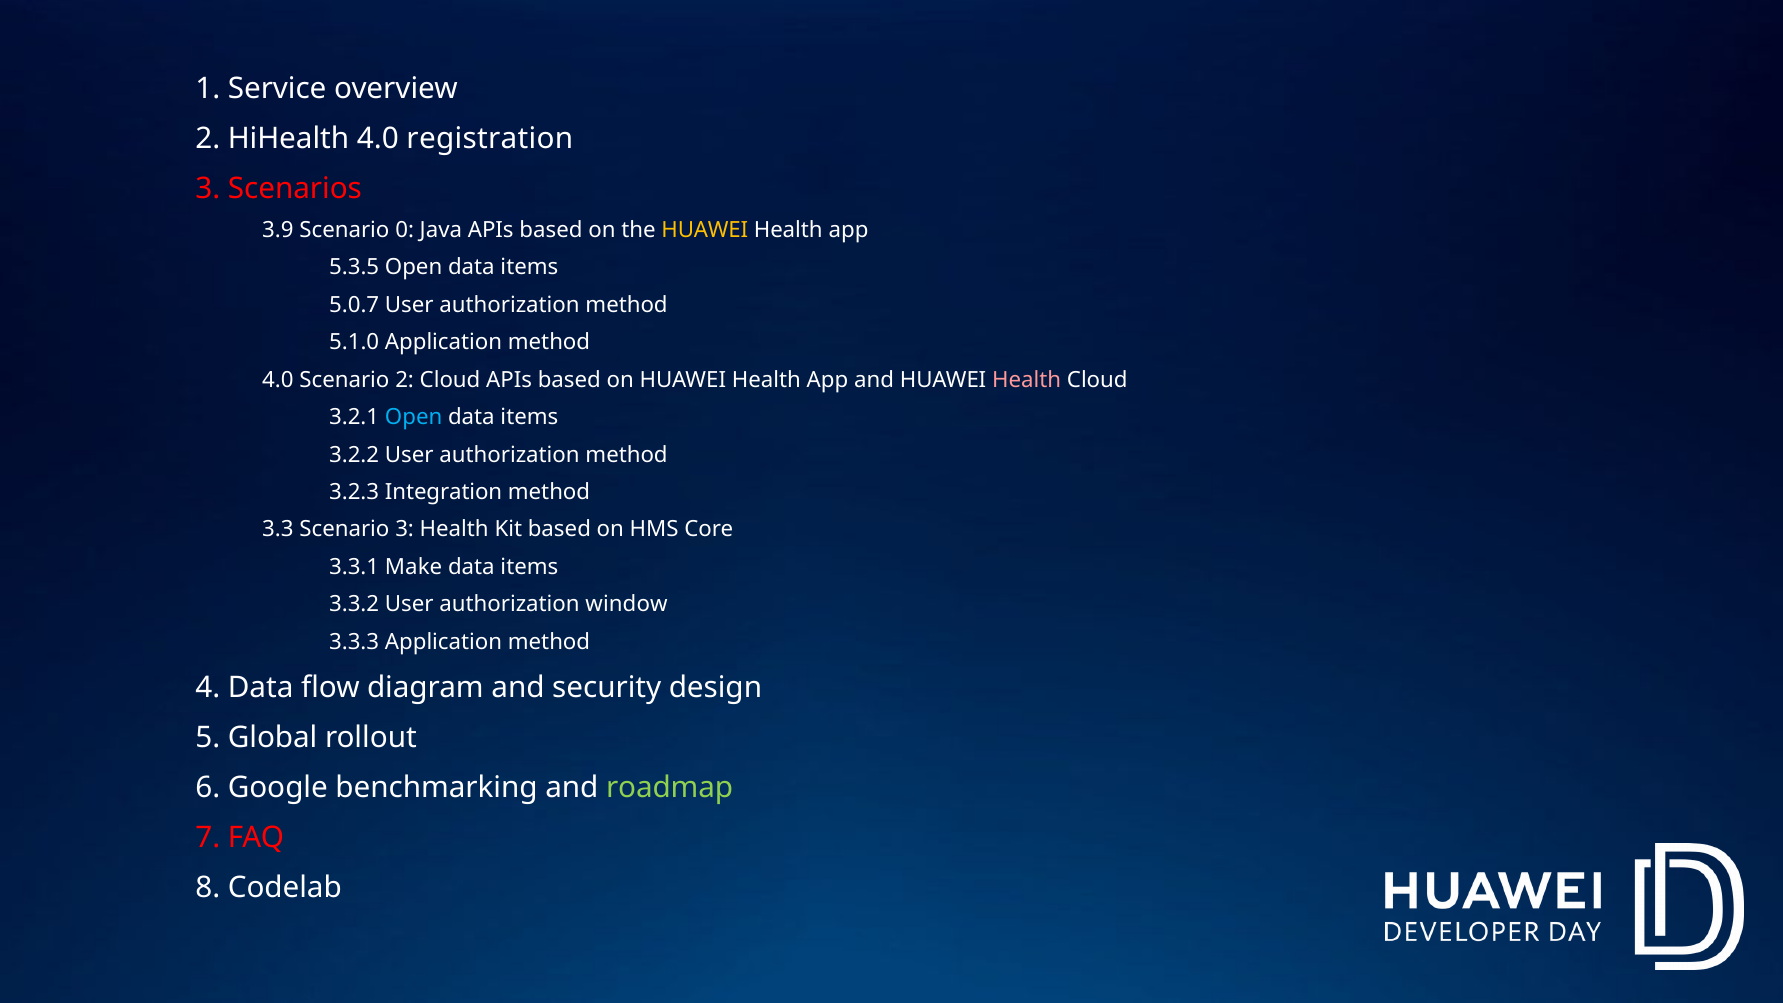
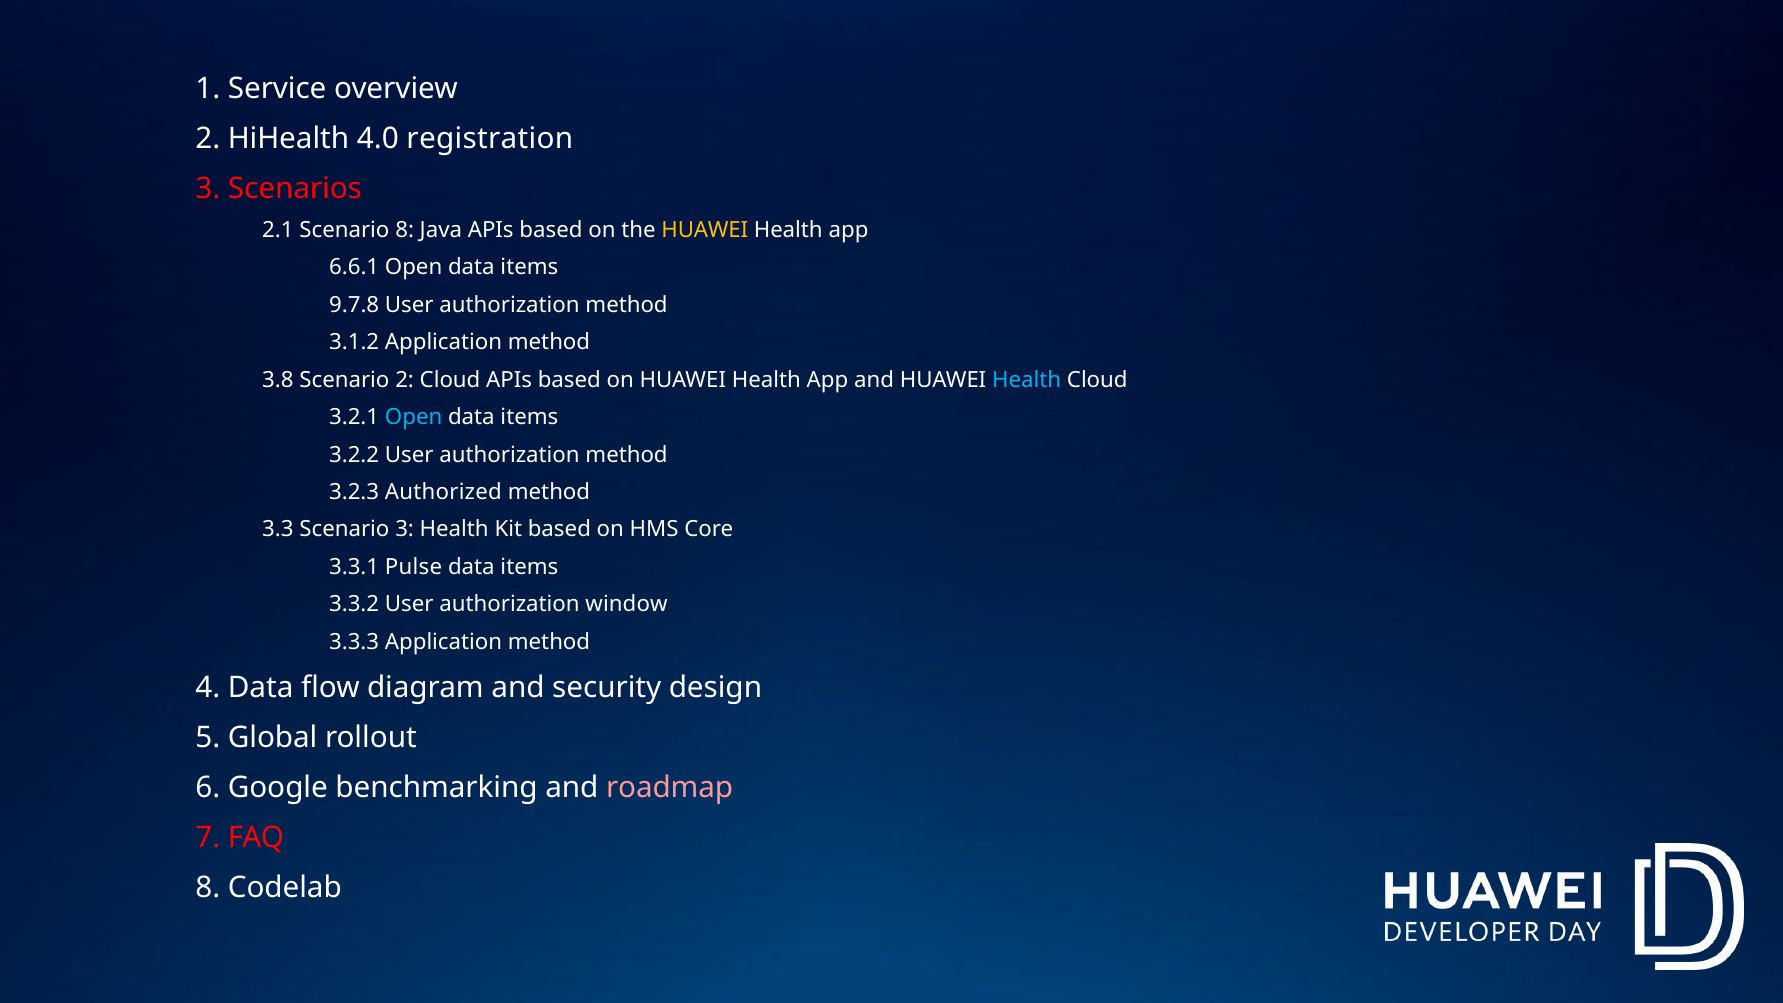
3.9: 3.9 -> 2.1
Scenario 0: 0 -> 8
5.3.5: 5.3.5 -> 6.6.1
5.0.7: 5.0.7 -> 9.7.8
5.1.0: 5.1.0 -> 3.1.2
4.0 at (278, 380): 4.0 -> 3.8
Health at (1027, 380) colour: pink -> light blue
Integration: Integration -> Authorized
Make: Make -> Pulse
roadmap colour: light green -> pink
